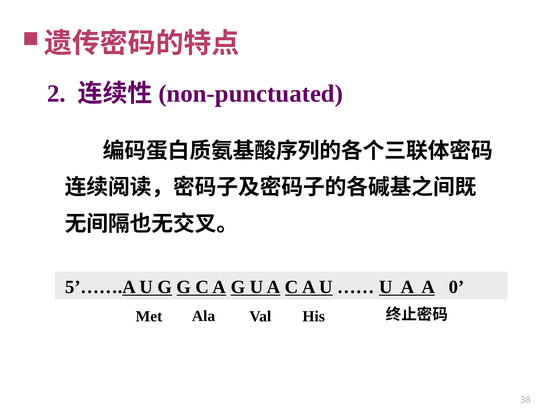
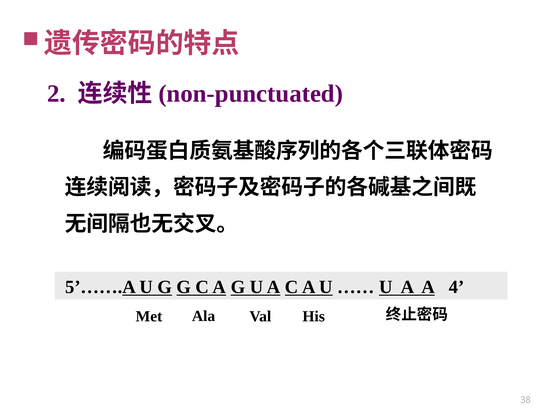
0: 0 -> 4
